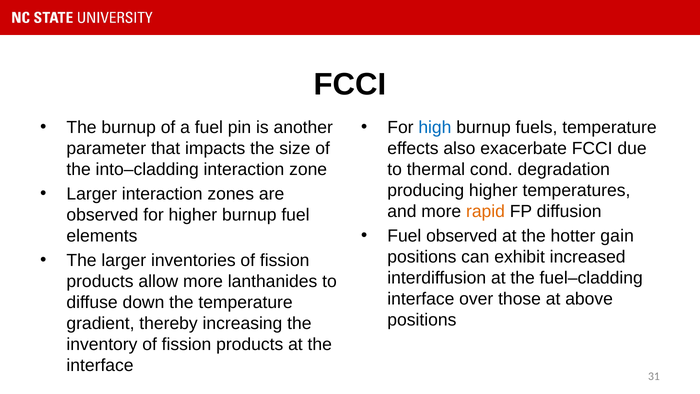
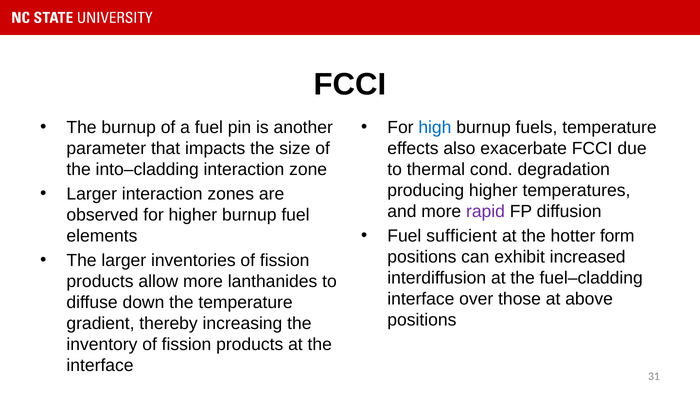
rapid colour: orange -> purple
Fuel observed: observed -> sufficient
gain: gain -> form
